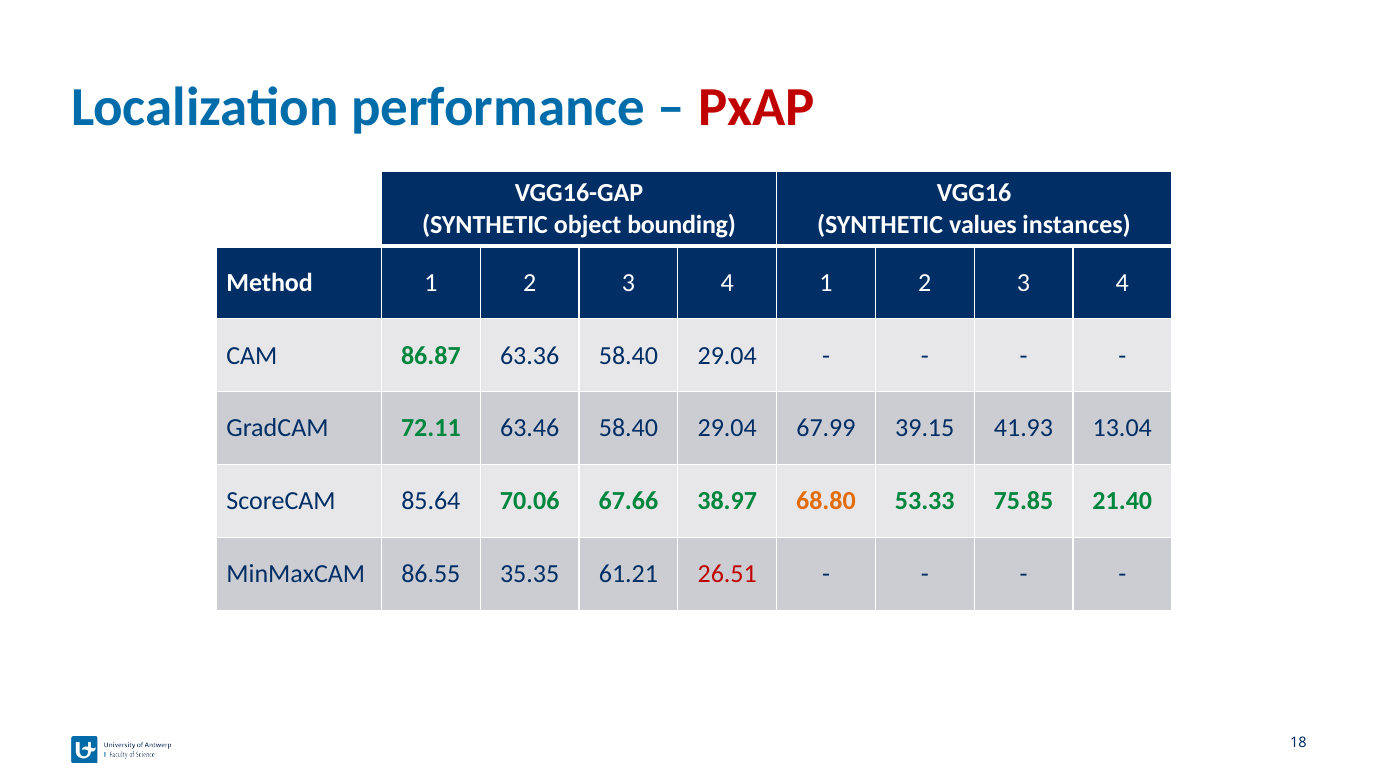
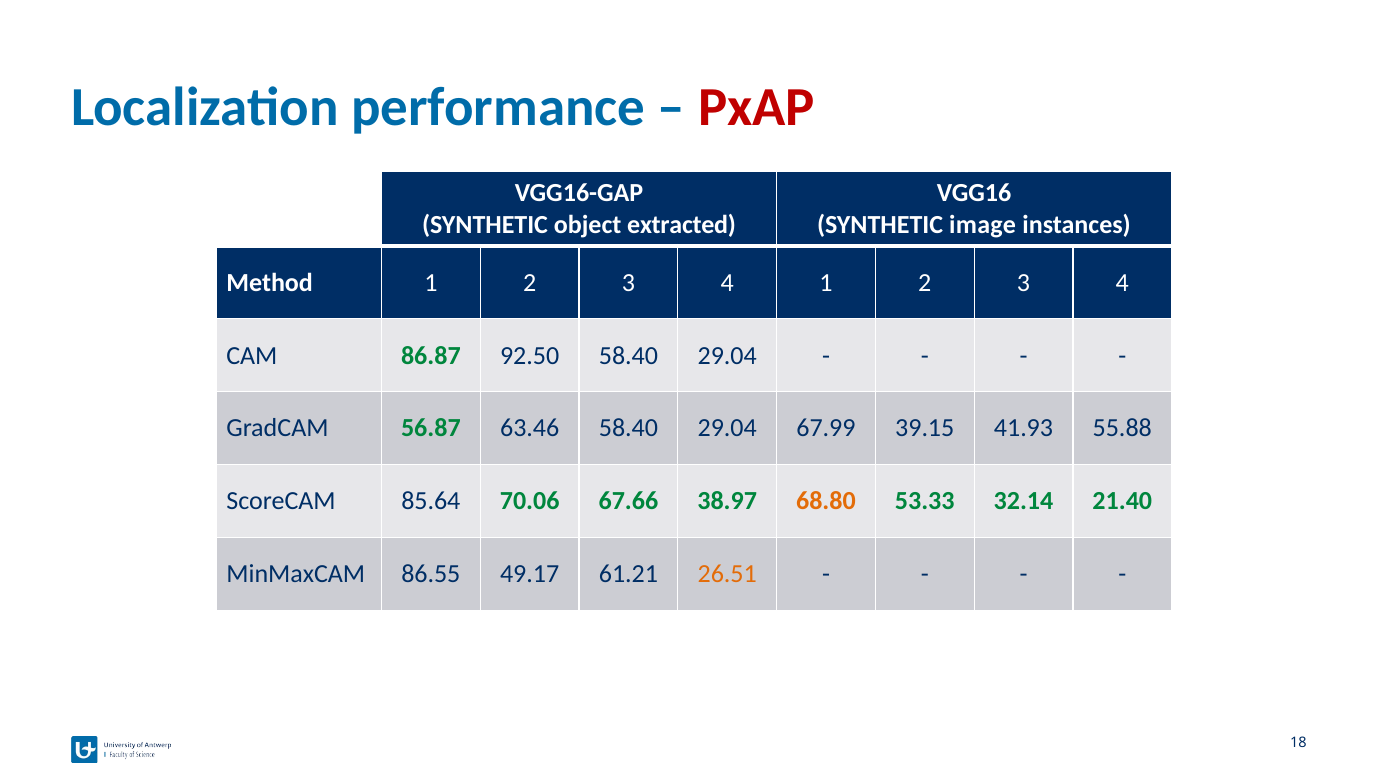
bounding: bounding -> extracted
values: values -> image
63.36: 63.36 -> 92.50
72.11: 72.11 -> 56.87
13.04: 13.04 -> 55.88
75.85: 75.85 -> 32.14
35.35: 35.35 -> 49.17
26.51 colour: red -> orange
